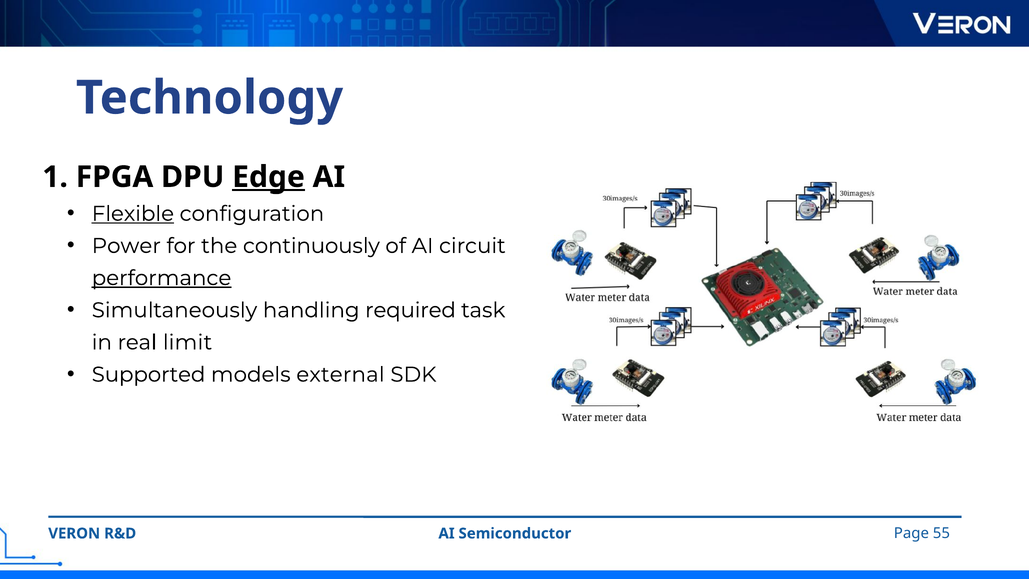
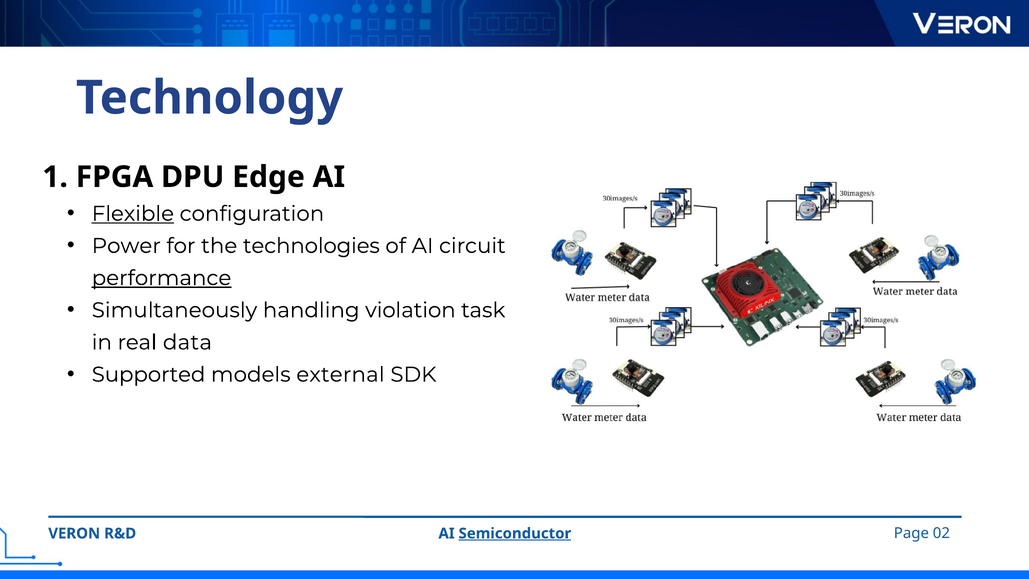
Edge underline: present -> none
continuously: continuously -> technologies
required: required -> violation
limit: limit -> data
Semiconductor underline: none -> present
55: 55 -> 02
